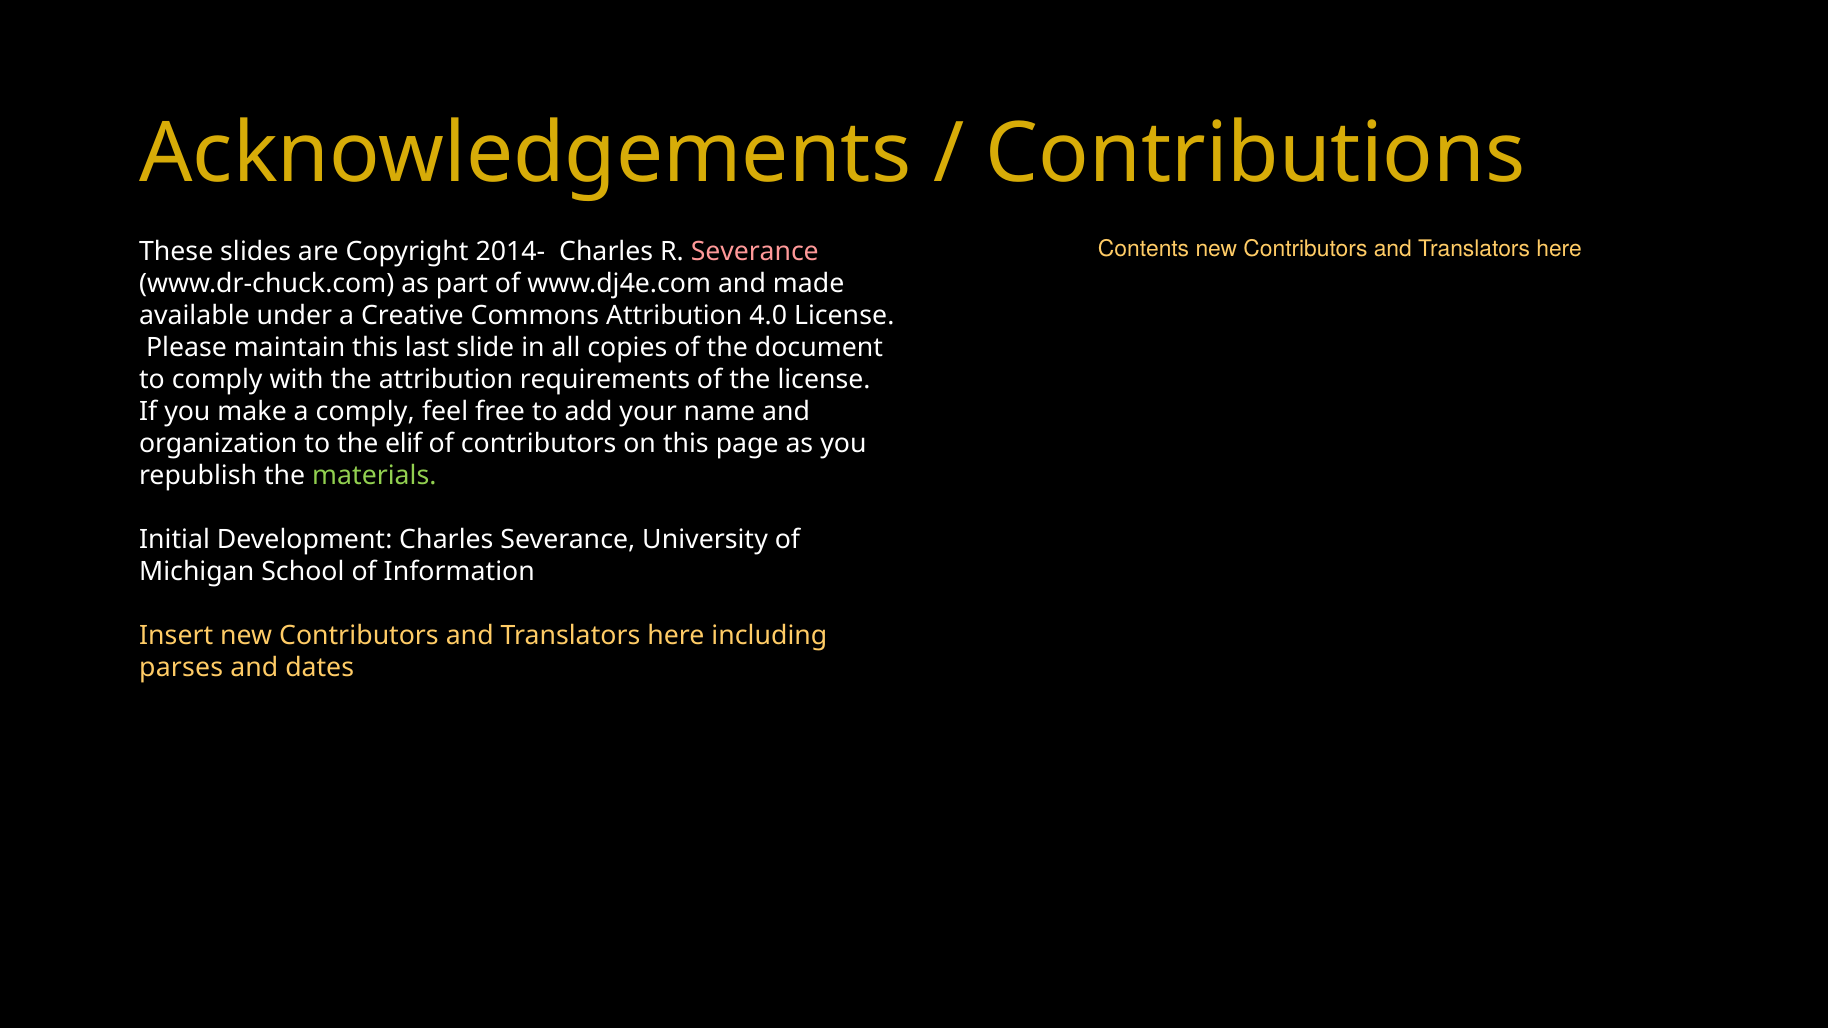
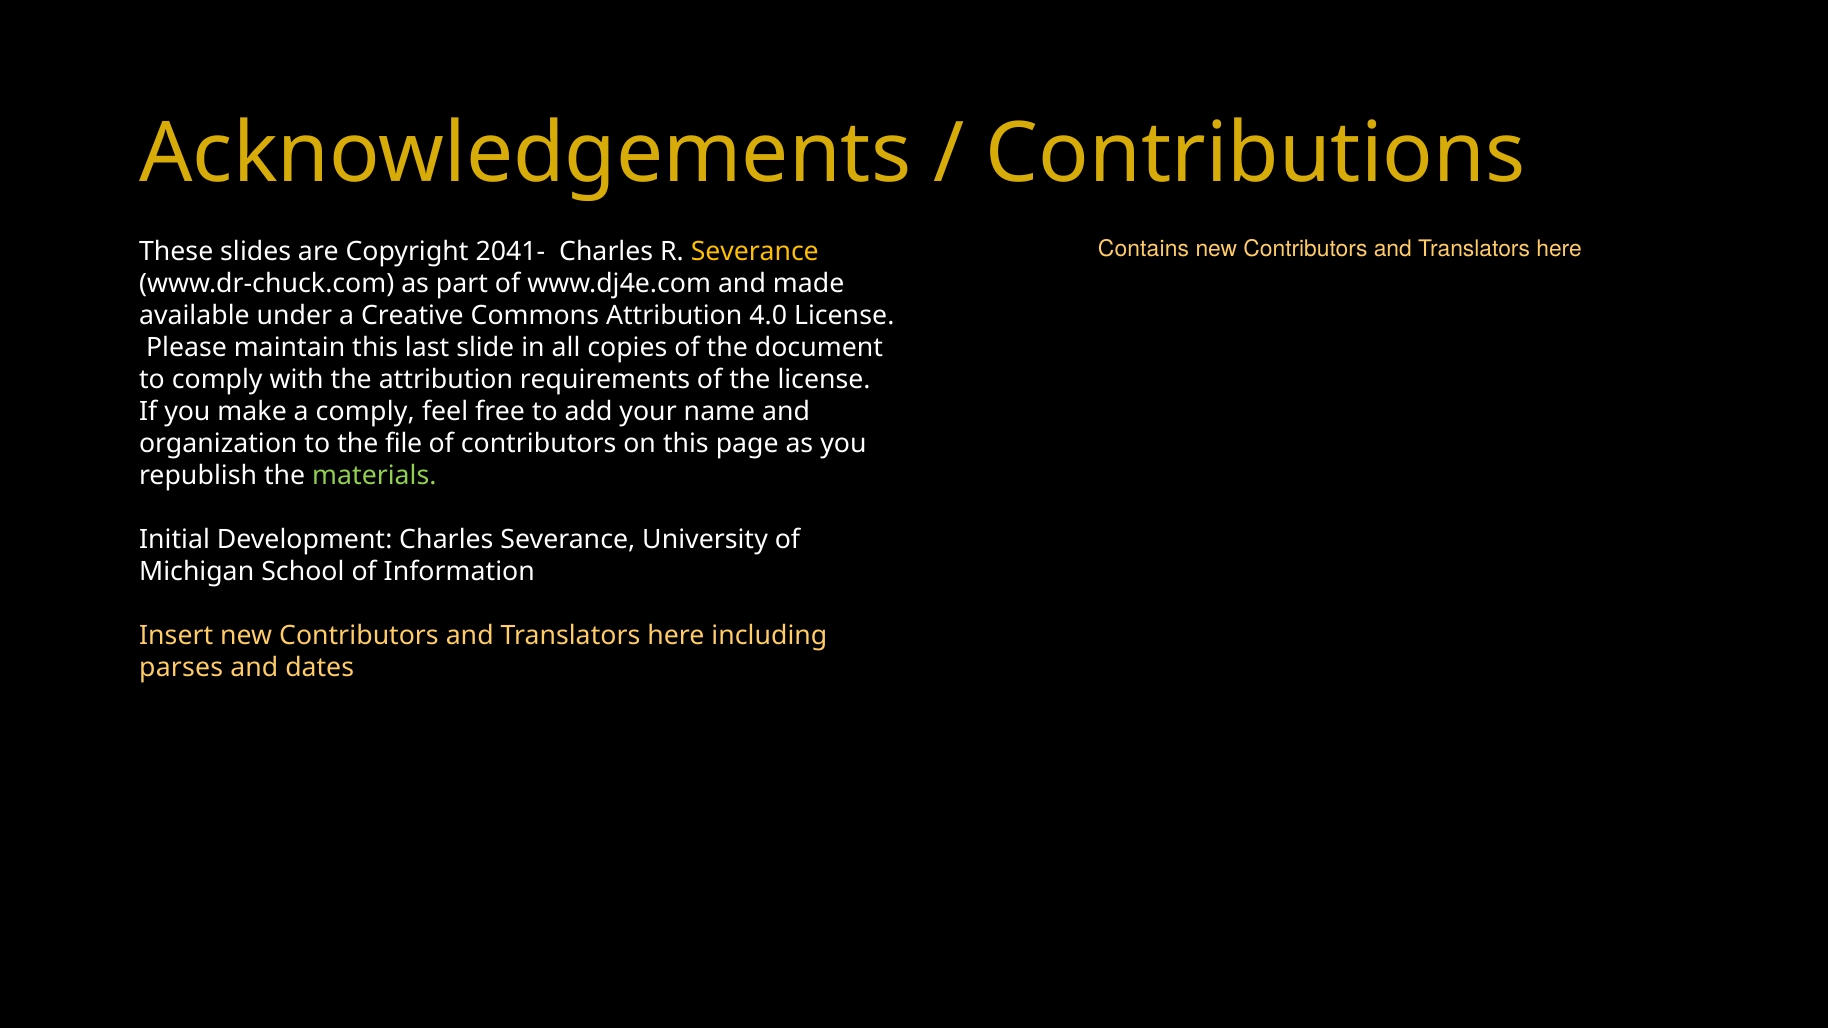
Contents: Contents -> Contains
2014-: 2014- -> 2041-
Severance at (755, 251) colour: pink -> yellow
elif: elif -> file
